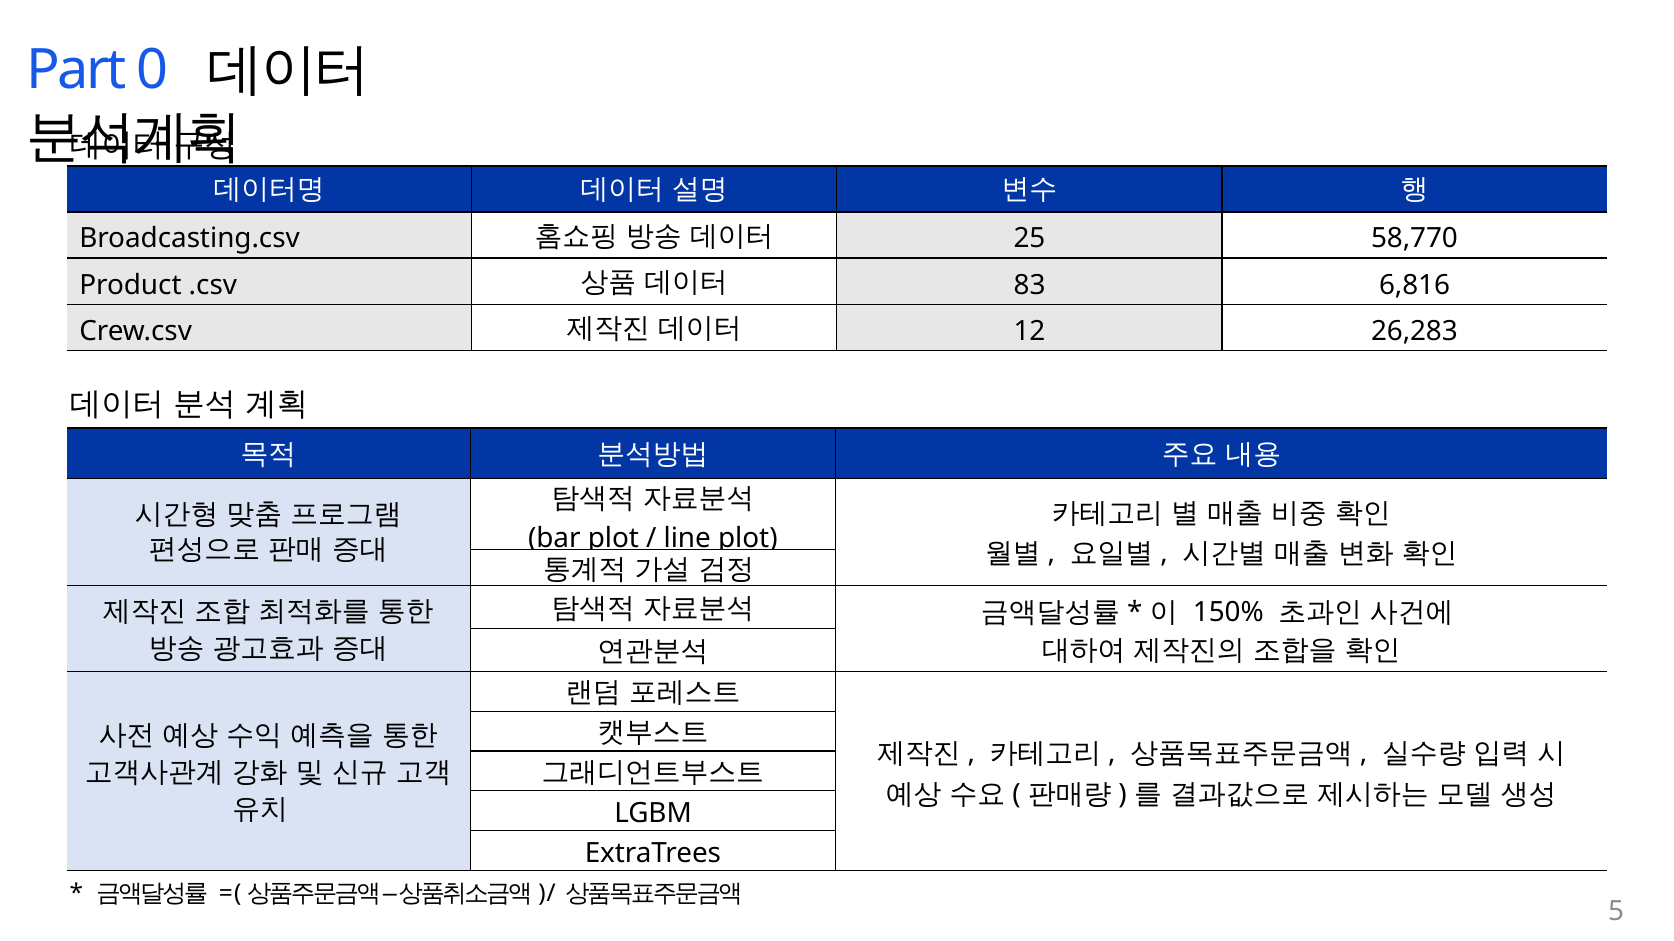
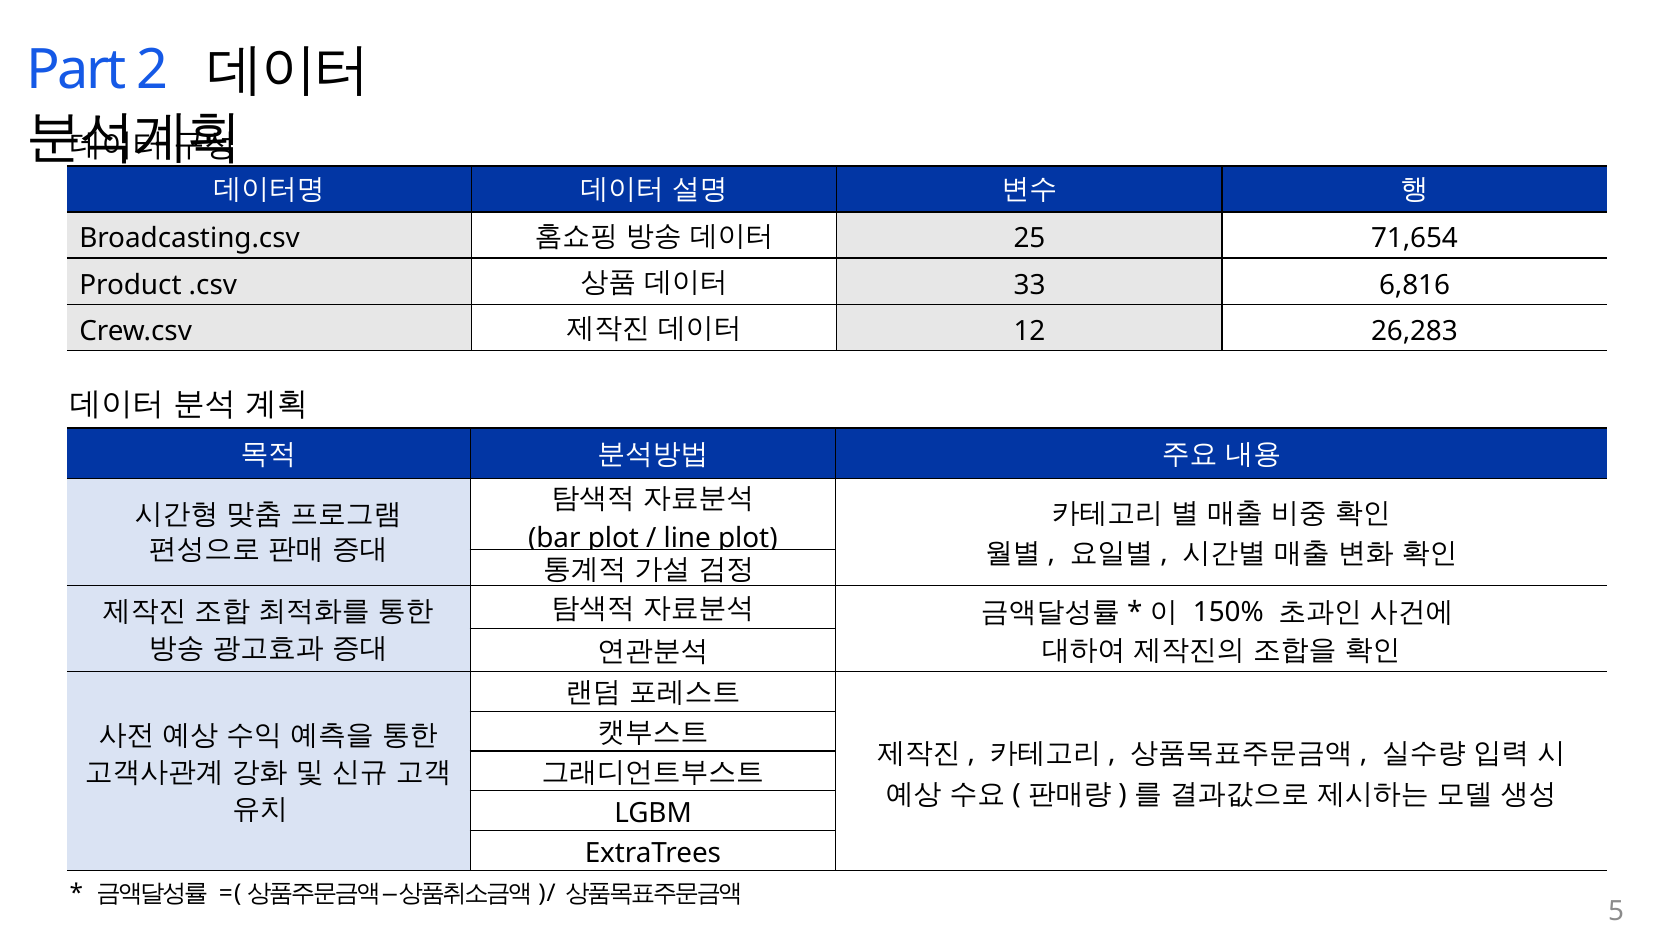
0: 0 -> 2
58,770: 58,770 -> 71,654
83: 83 -> 33
